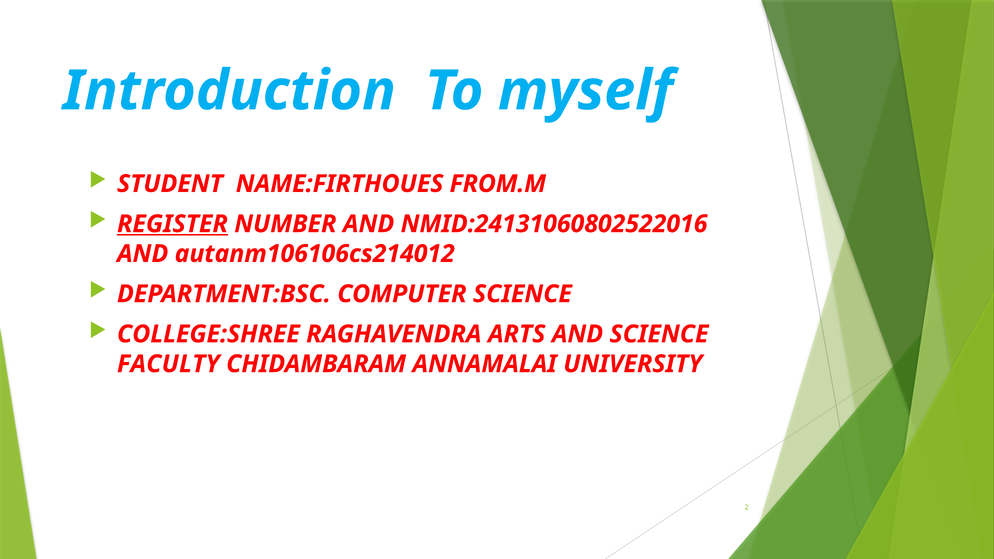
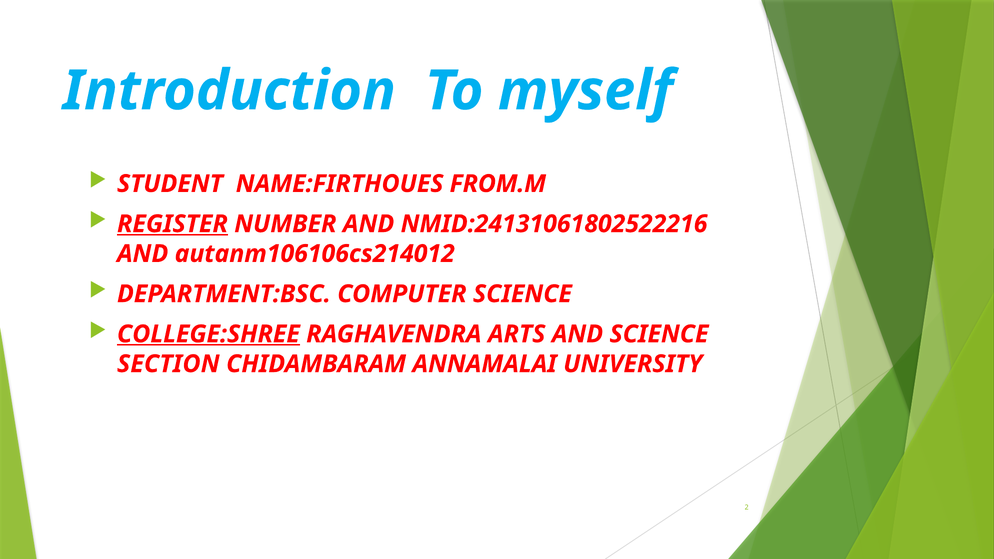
NMID:24131060802522016: NMID:24131060802522016 -> NMID:24131061802522216
COLLEGE:SHREE underline: none -> present
FACULTY: FACULTY -> SECTION
